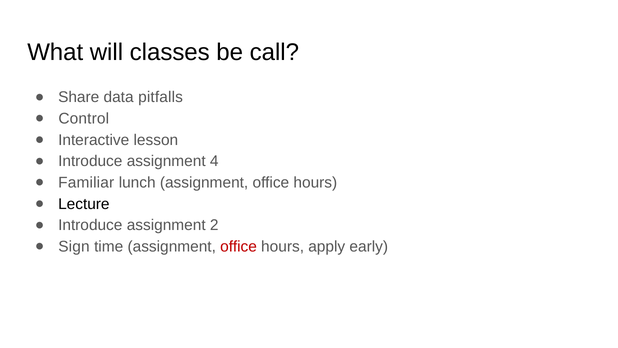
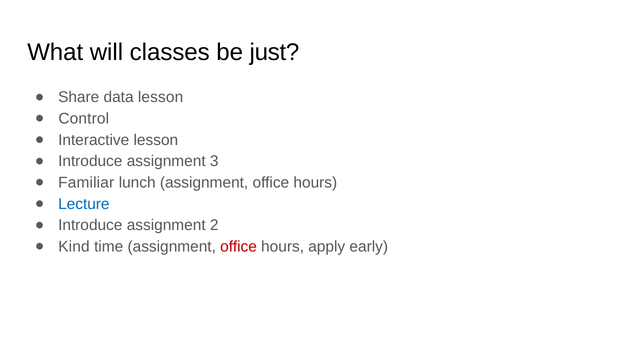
call: call -> just
data pitfalls: pitfalls -> lesson
4: 4 -> 3
Lecture colour: black -> blue
Sign: Sign -> Kind
